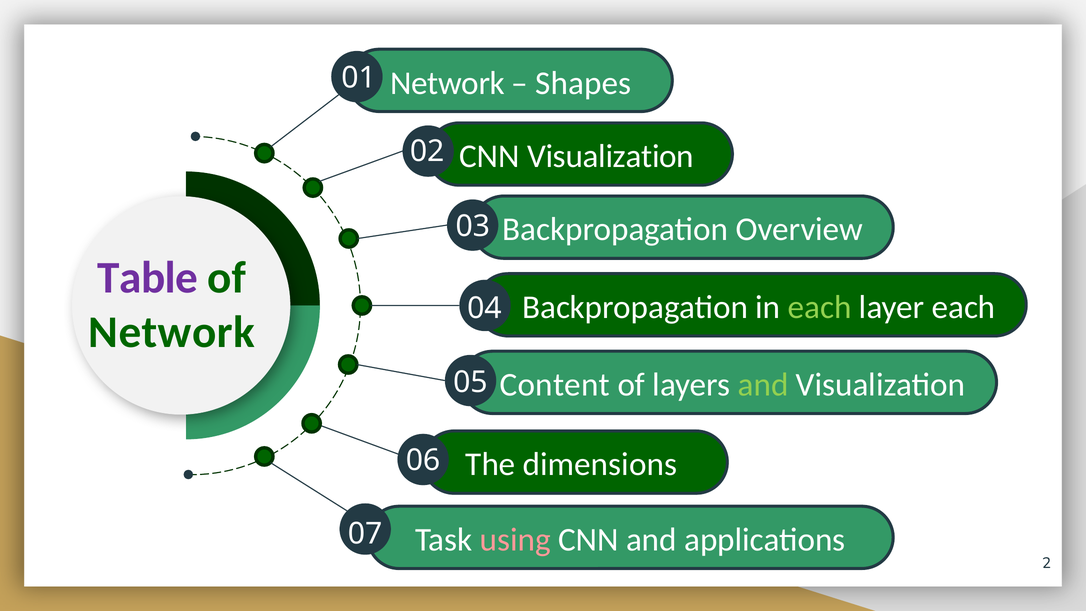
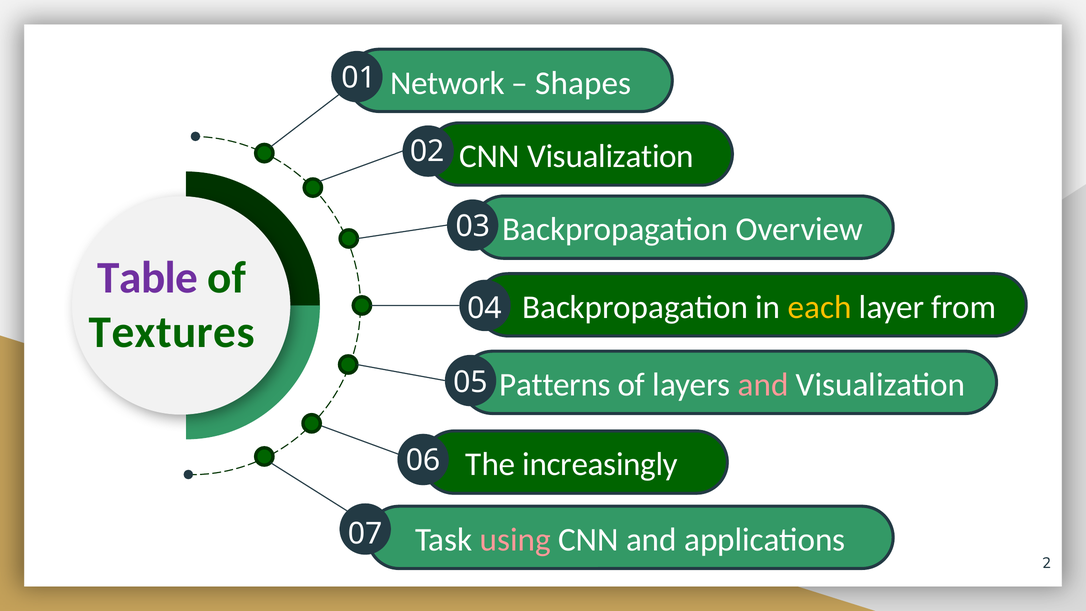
each at (820, 307) colour: light green -> yellow
layer each: each -> from
Network at (172, 332): Network -> Textures
Content: Content -> Patterns
and at (763, 385) colour: light green -> pink
dimensions: dimensions -> increasingly
